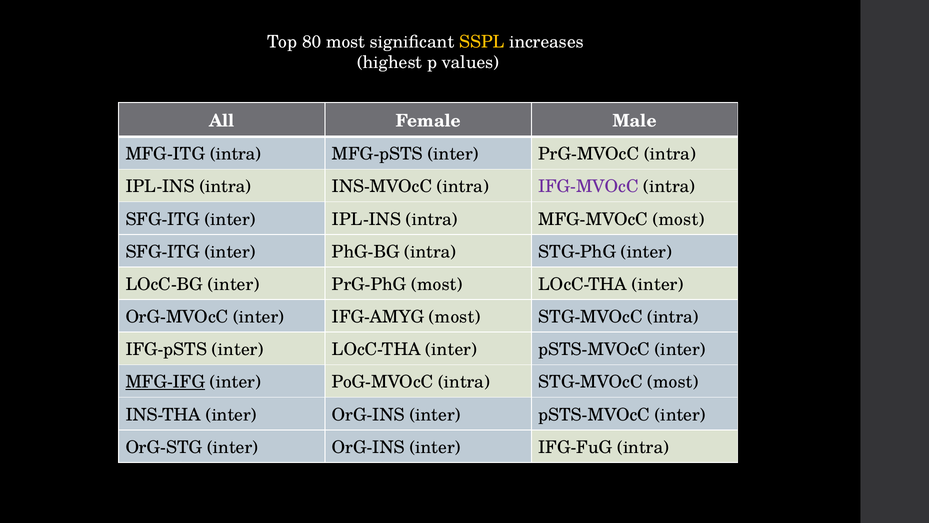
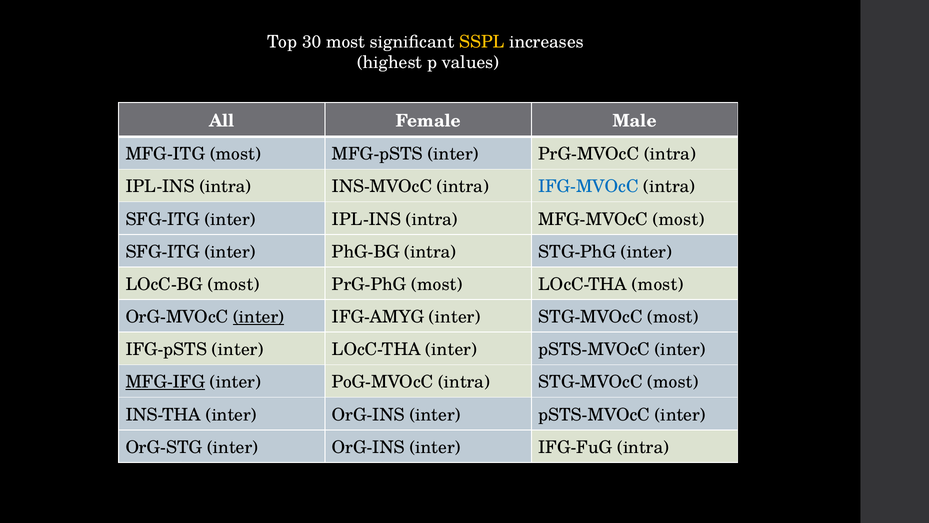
80: 80 -> 30
MFG-ITG intra: intra -> most
IFG-MVOcC colour: purple -> blue
LOcC-BG inter: inter -> most
inter at (658, 284): inter -> most
inter at (259, 317) underline: none -> present
IFG-AMYG most: most -> inter
intra at (673, 317): intra -> most
